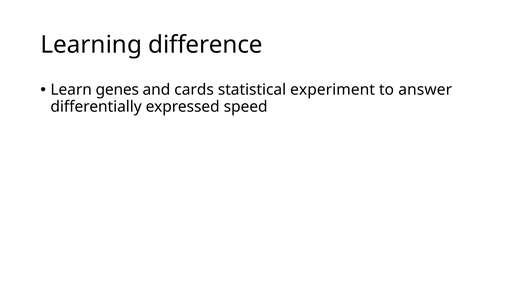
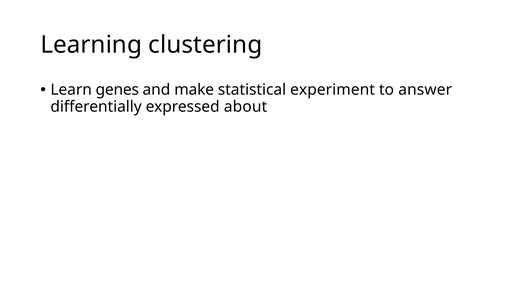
difference: difference -> clustering
cards: cards -> make
speed: speed -> about
